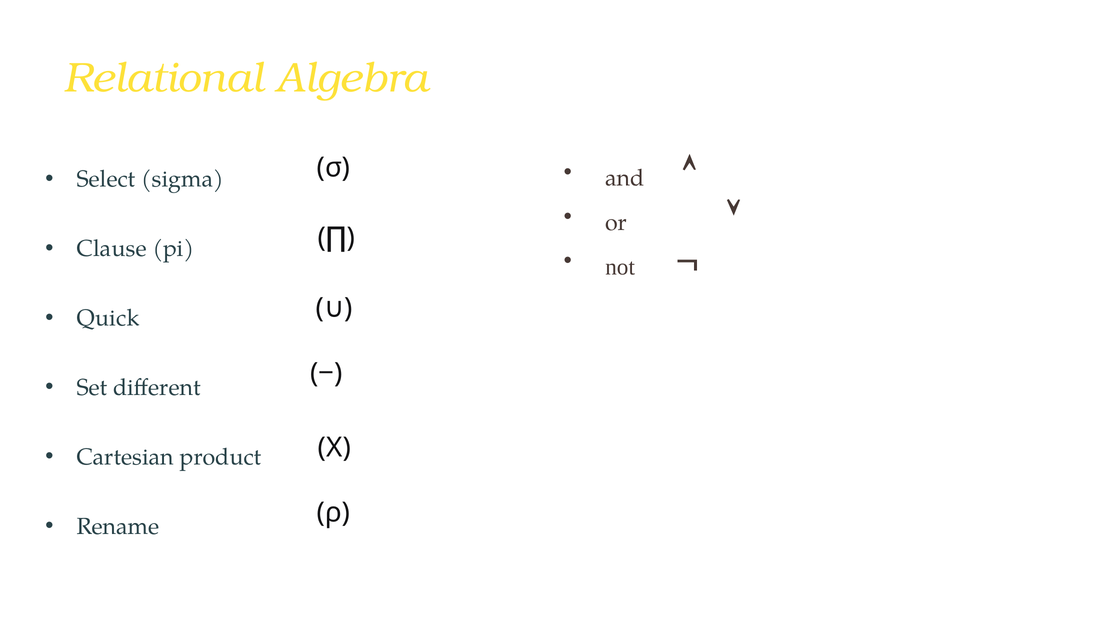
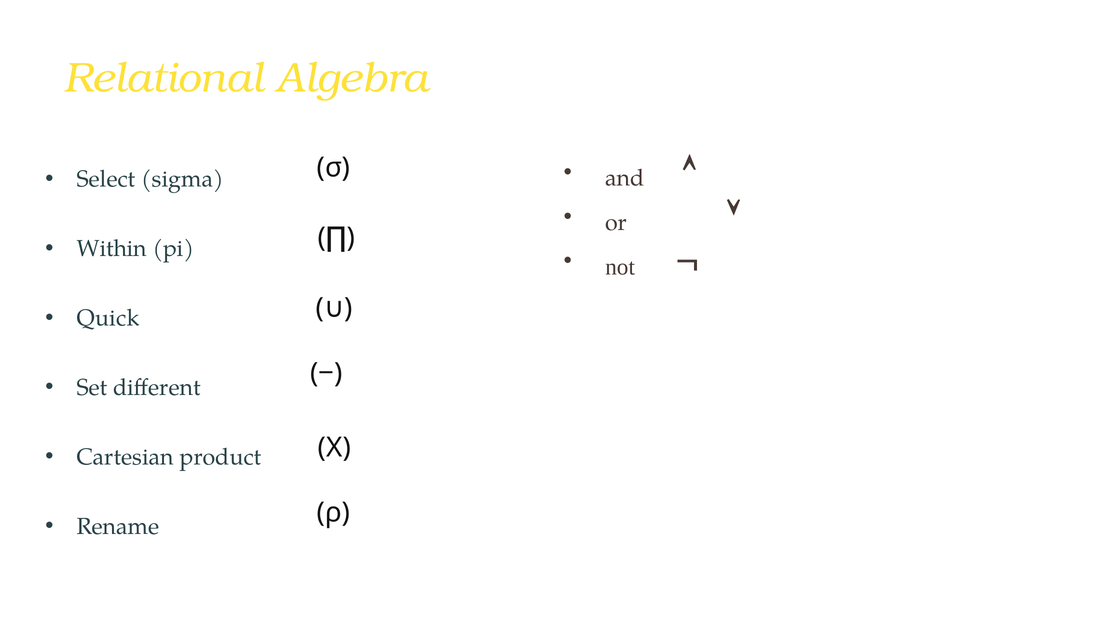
Clause: Clause -> Within
